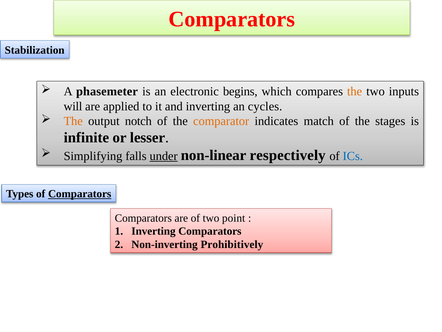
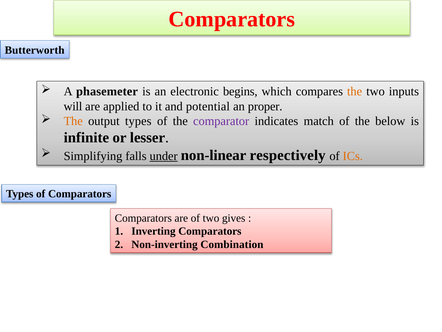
Stabilization: Stabilization -> Butterworth
and inverting: inverting -> potential
cycles: cycles -> proper
output notch: notch -> types
comparator colour: orange -> purple
stages: stages -> below
ICs colour: blue -> orange
Comparators at (80, 194) underline: present -> none
point: point -> gives
Prohibitively: Prohibitively -> Combination
